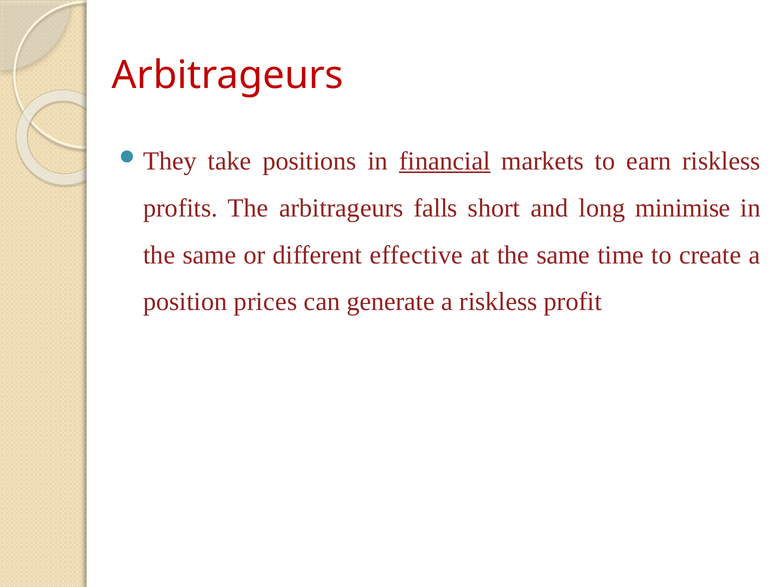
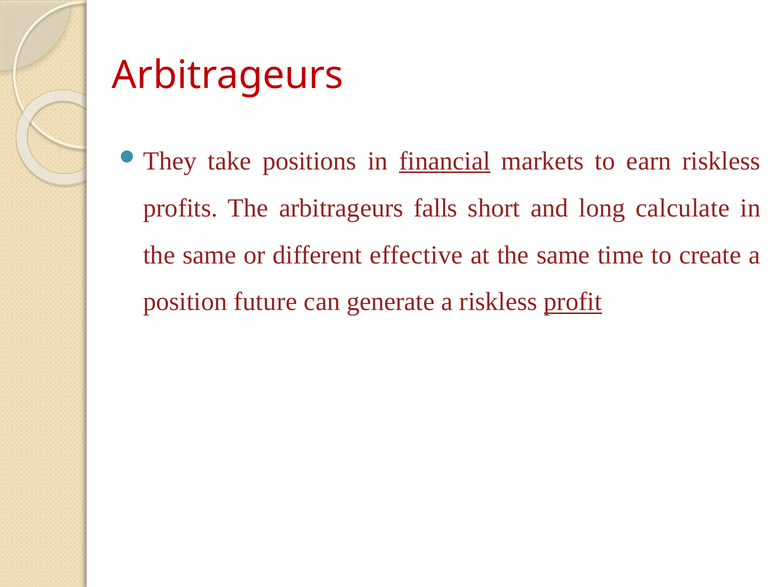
minimise: minimise -> calculate
prices: prices -> future
profit underline: none -> present
